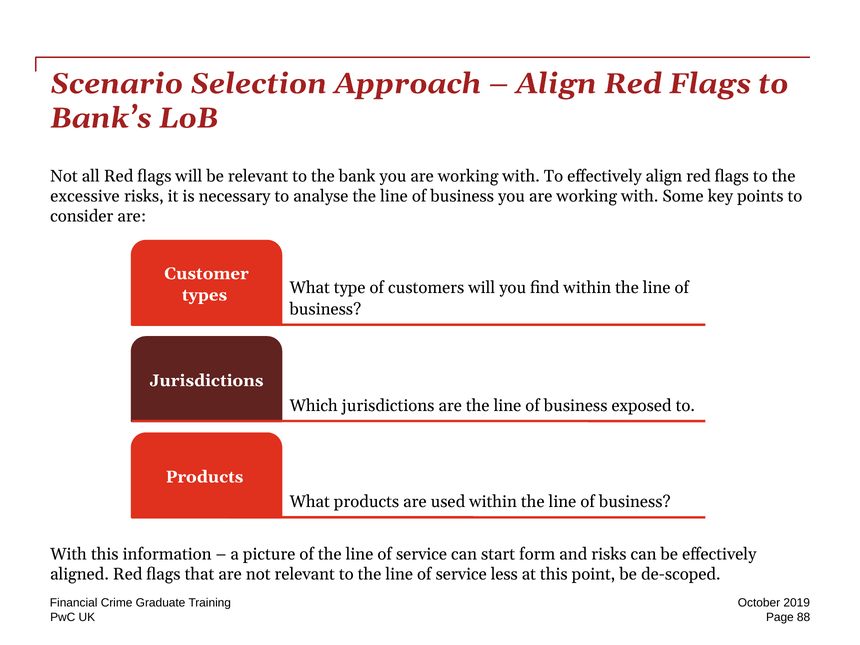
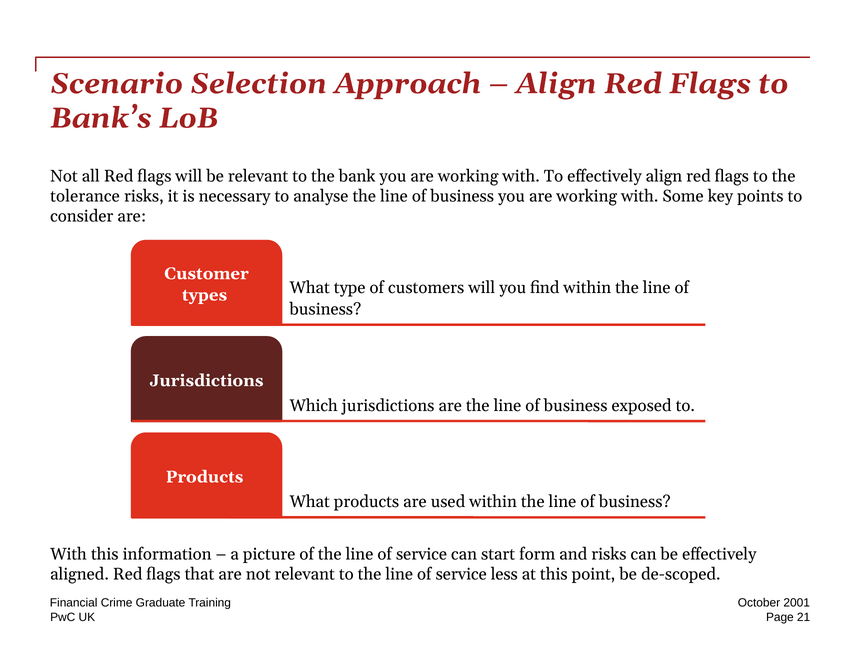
excessive: excessive -> tolerance
2019: 2019 -> 2001
88: 88 -> 21
